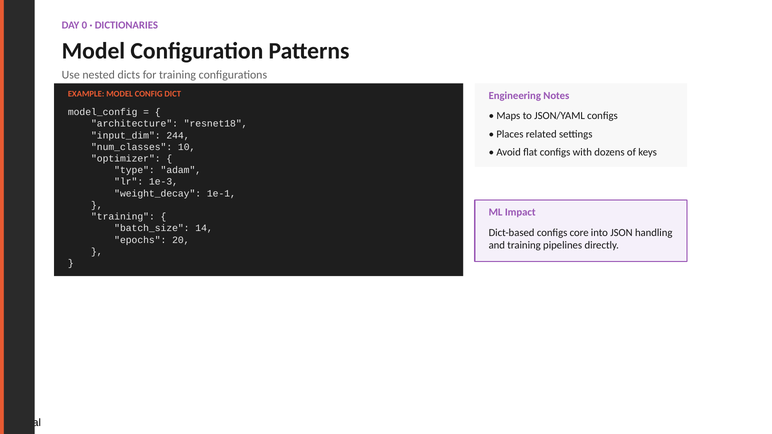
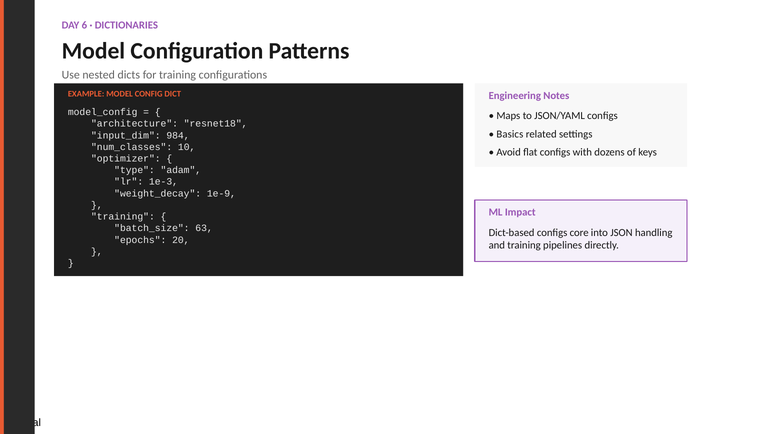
0: 0 -> 6
Places: Places -> Basics
244: 244 -> 984
1e-1: 1e-1 -> 1e-9
14: 14 -> 63
